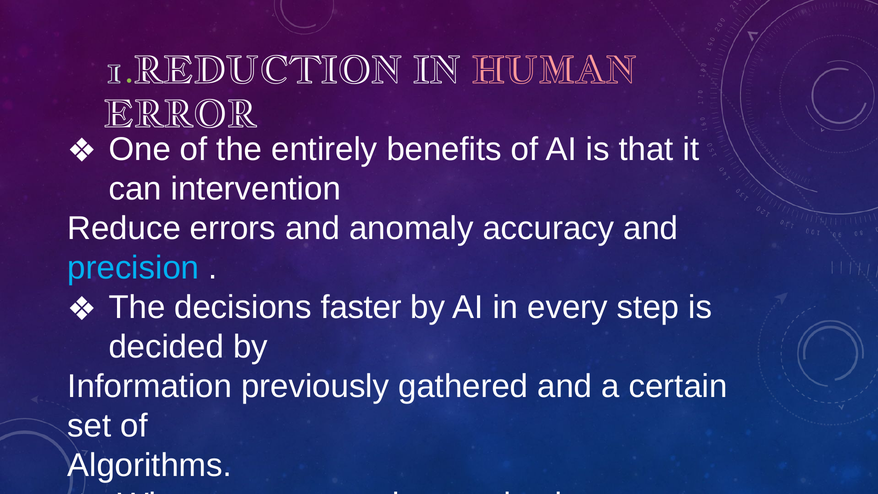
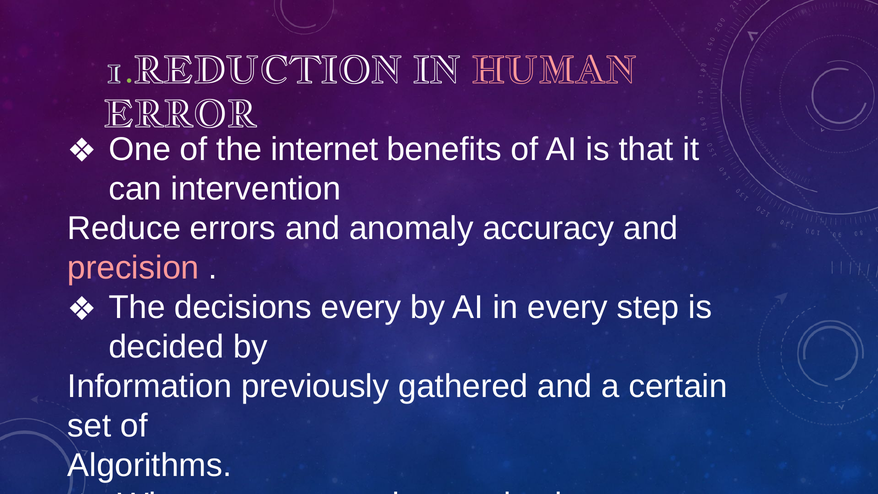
entirely: entirely -> internet
precision colour: light blue -> pink
decisions faster: faster -> every
